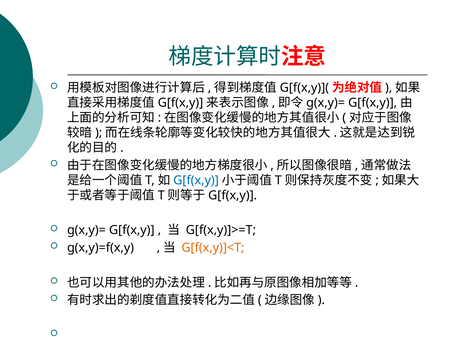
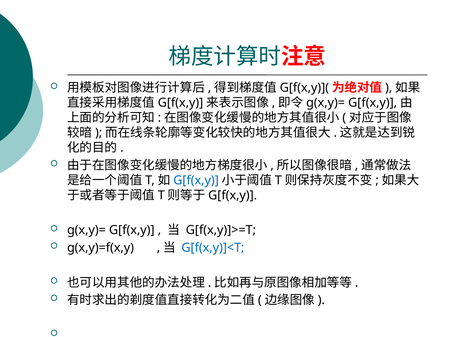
G[f(x,y)]<T colour: orange -> blue
